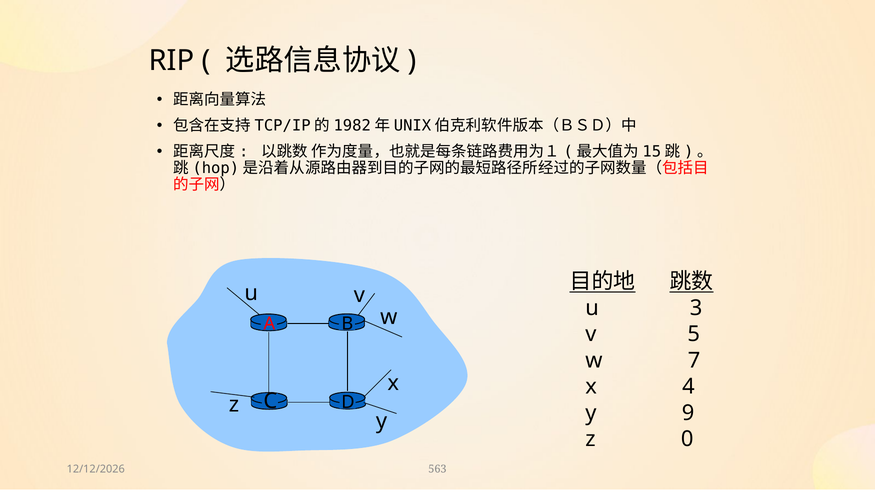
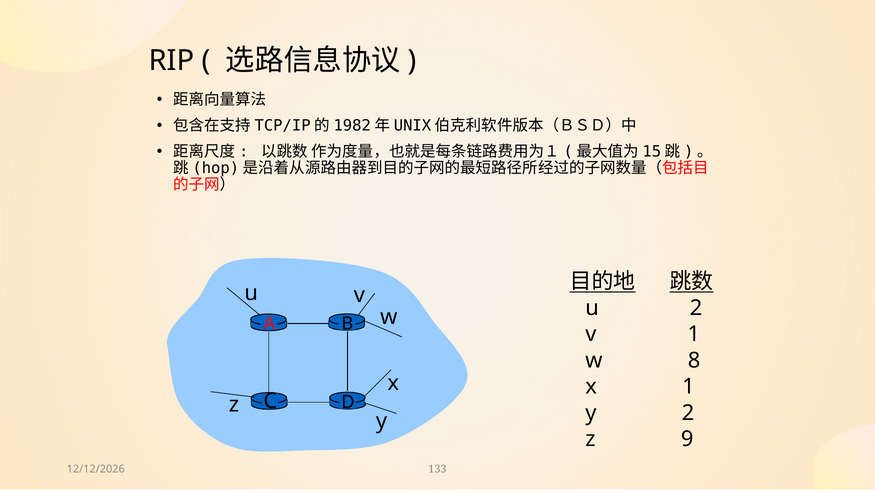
u 3: 3 -> 2
v 5: 5 -> 1
7: 7 -> 8
x 4: 4 -> 1
y 9: 9 -> 2
0: 0 -> 9
563: 563 -> 133
